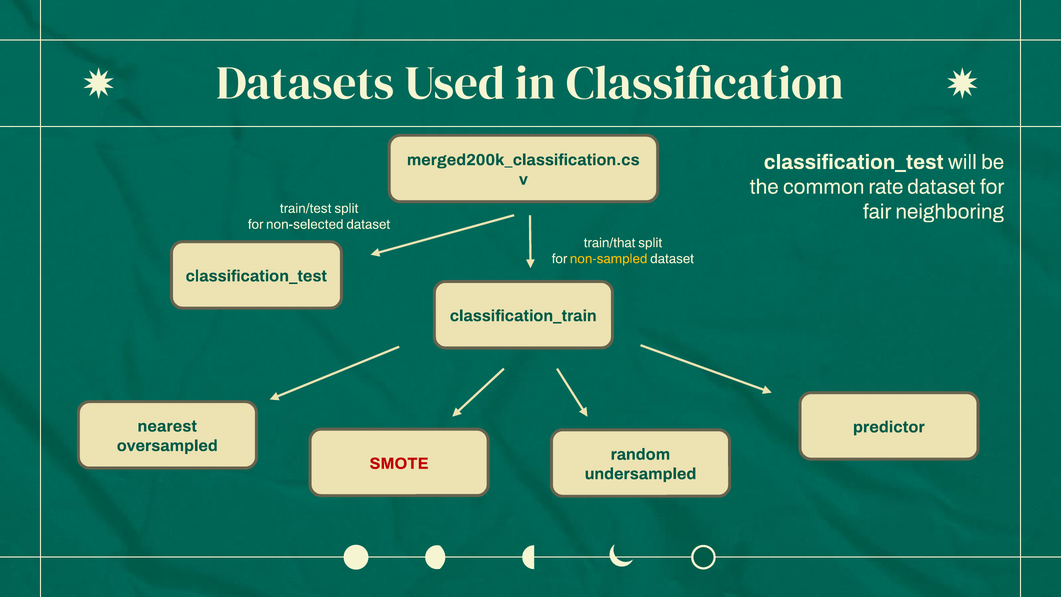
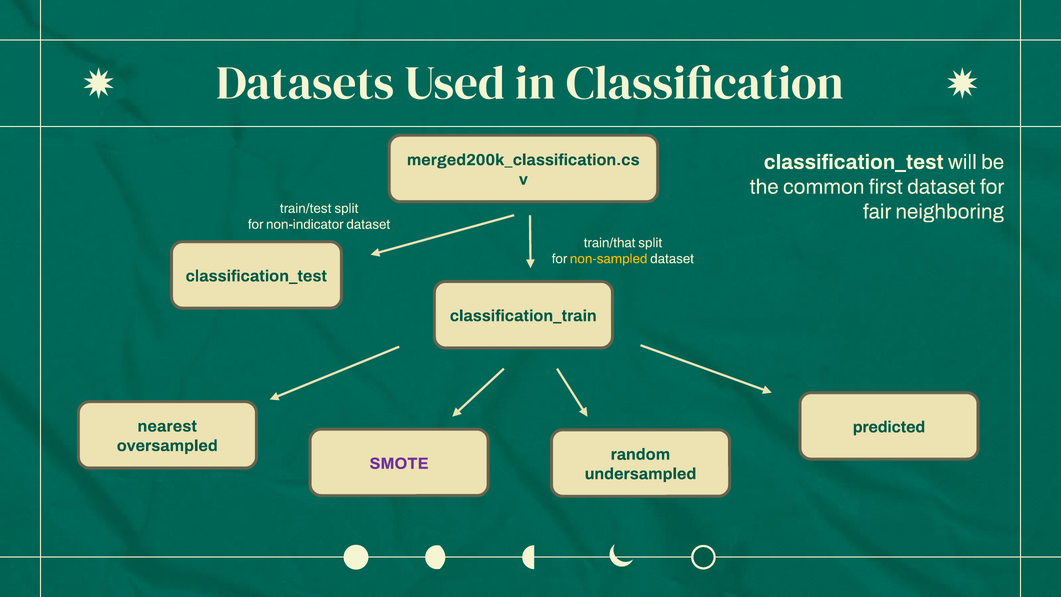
rate: rate -> first
non-selected: non-selected -> non-indicator
predictor: predictor -> predicted
SMOTE colour: red -> purple
